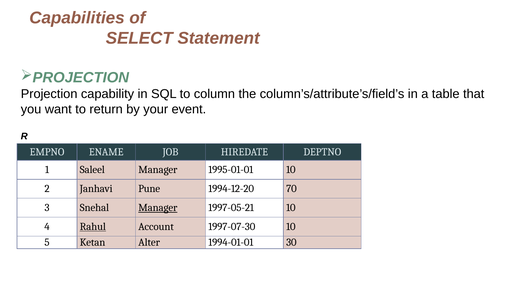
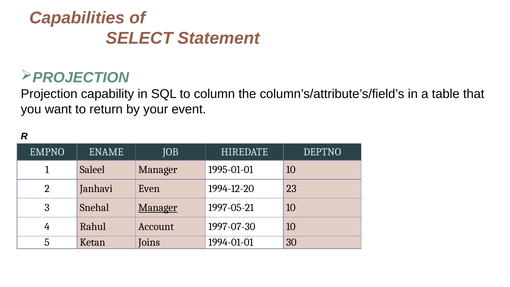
Pune: Pune -> Even
70: 70 -> 23
Rahul underline: present -> none
Alter: Alter -> Joins
